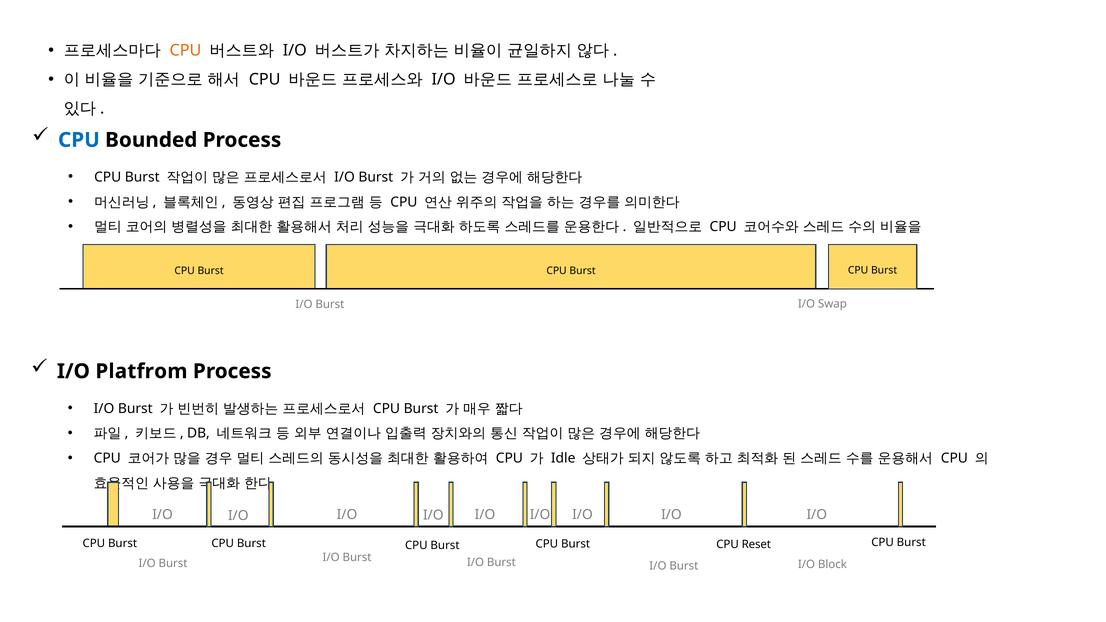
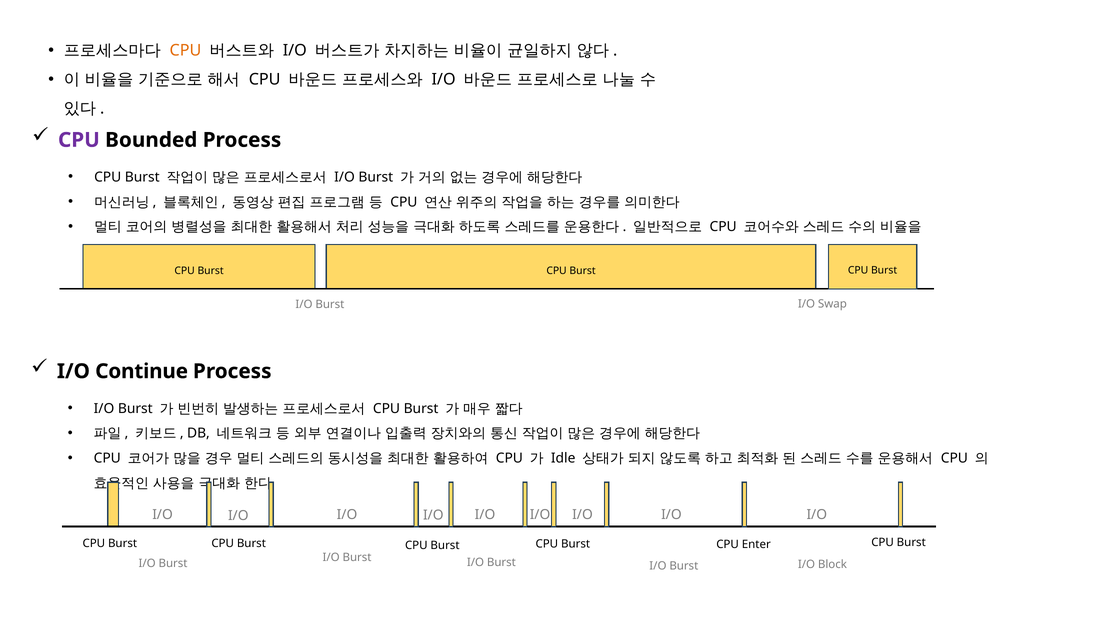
CPU at (79, 140) colour: blue -> purple
Platfrom: Platfrom -> Continue
Reset: Reset -> Enter
